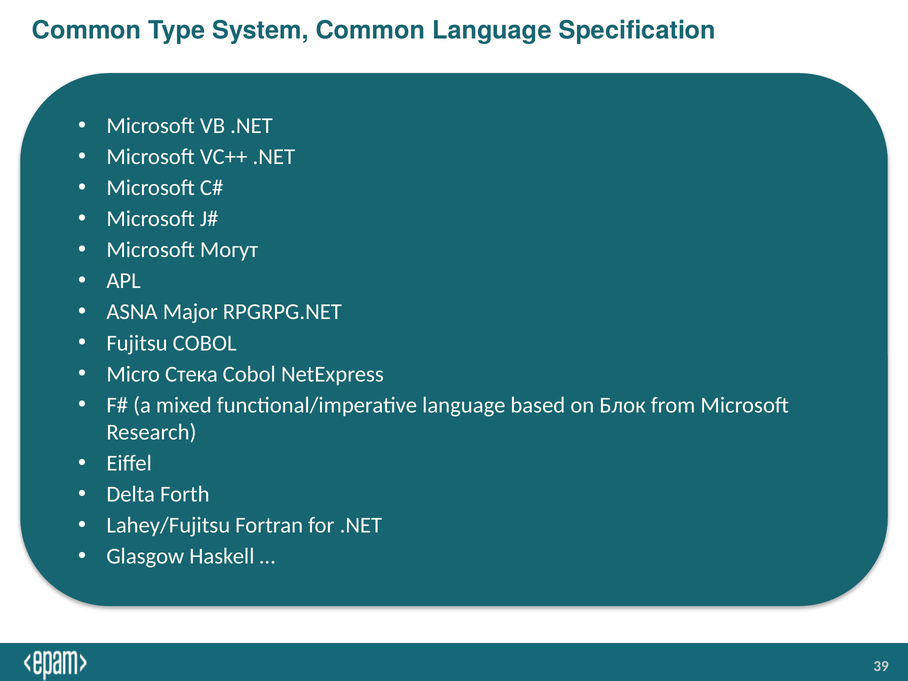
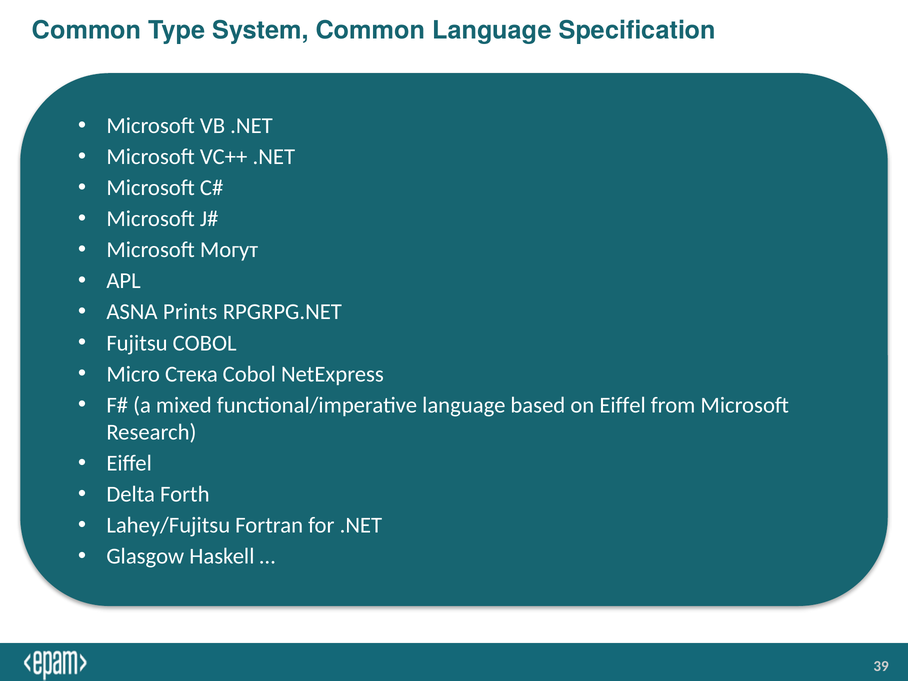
Major: Major -> Prints
on Блок: Блок -> Eiffel
